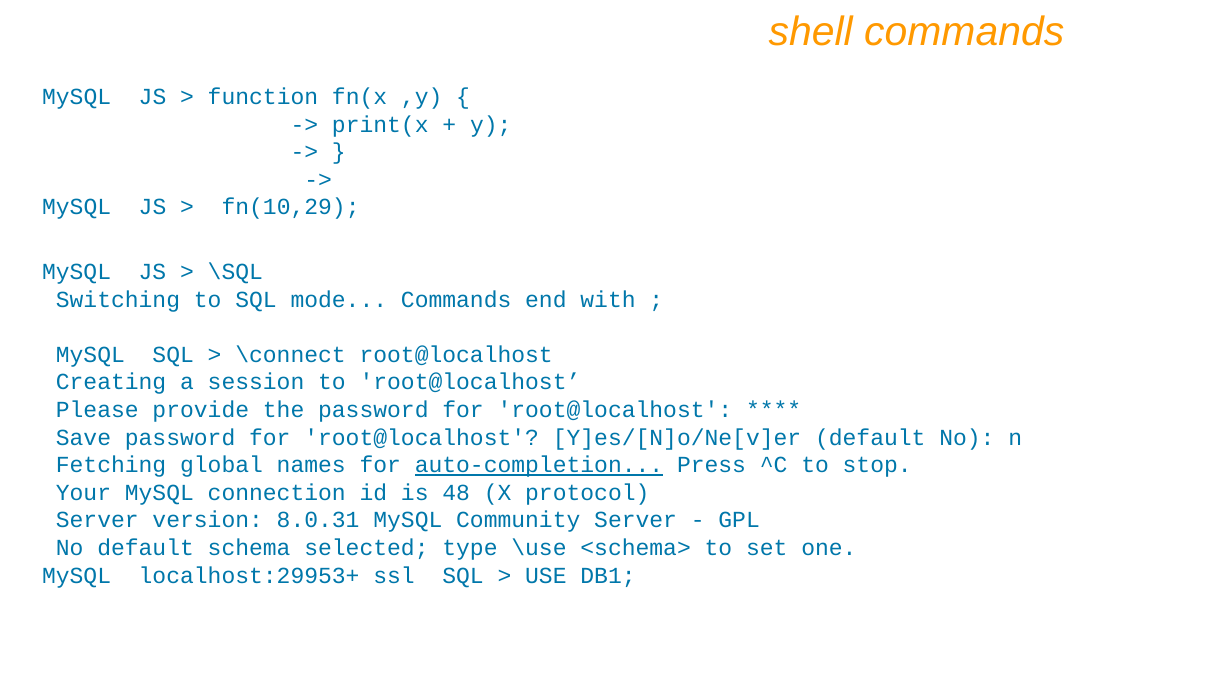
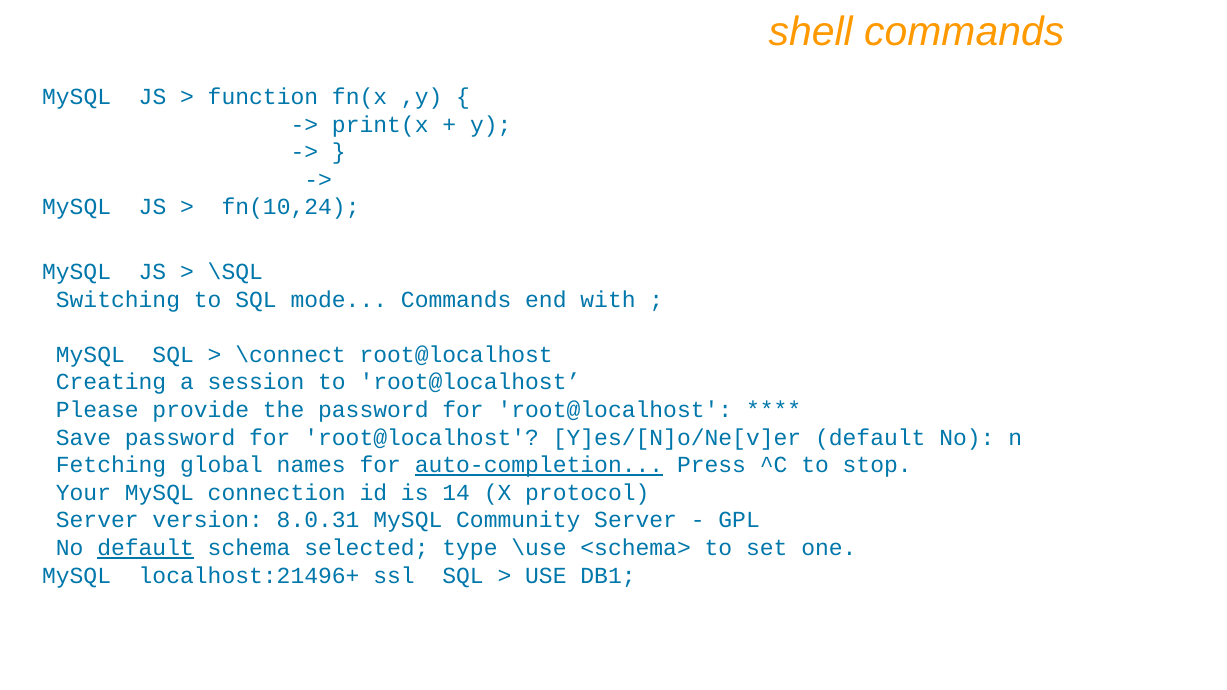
fn(10,29: fn(10,29 -> fn(10,24
48: 48 -> 14
default at (146, 548) underline: none -> present
localhost:29953+: localhost:29953+ -> localhost:21496+
